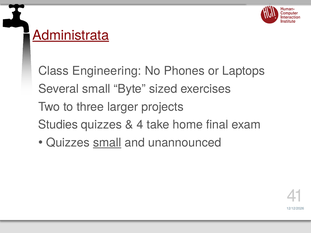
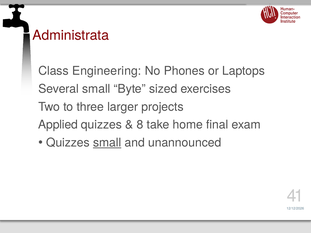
Administrata underline: present -> none
Studies: Studies -> Applied
4: 4 -> 8
